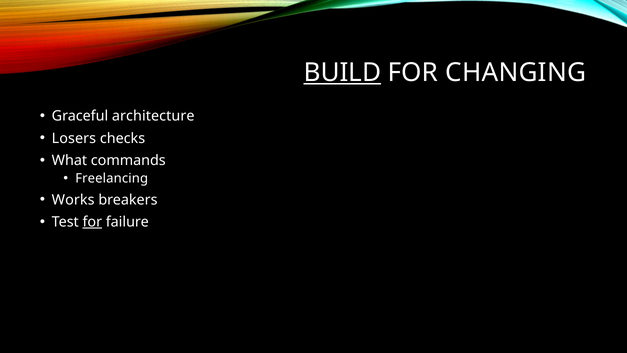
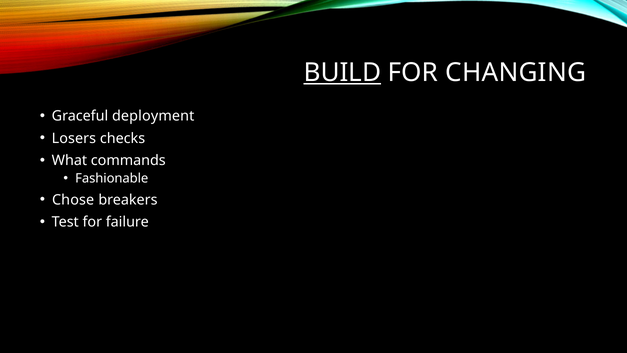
architecture: architecture -> deployment
Freelancing: Freelancing -> Fashionable
Works: Works -> Chose
for at (92, 222) underline: present -> none
